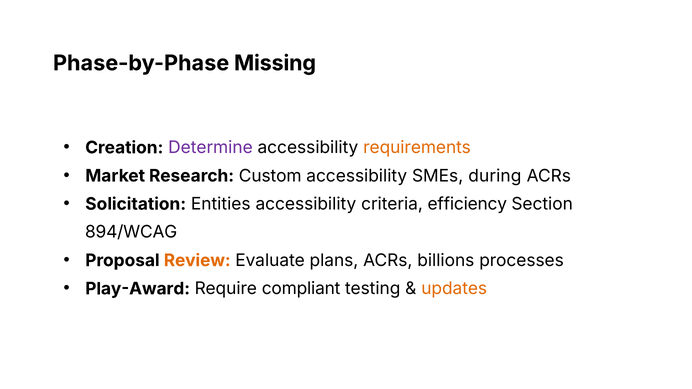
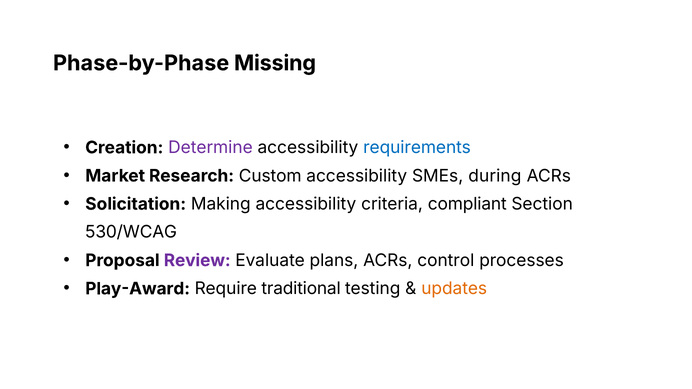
requirements colour: orange -> blue
Entities: Entities -> Making
efficiency: efficiency -> compliant
894/WCAG: 894/WCAG -> 530/WCAG
Review colour: orange -> purple
billions: billions -> control
compliant: compliant -> traditional
